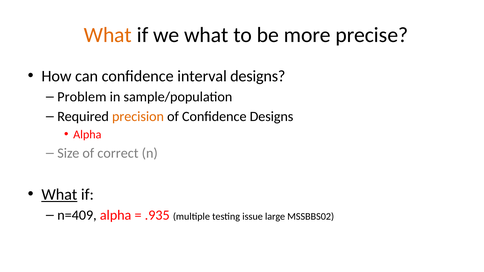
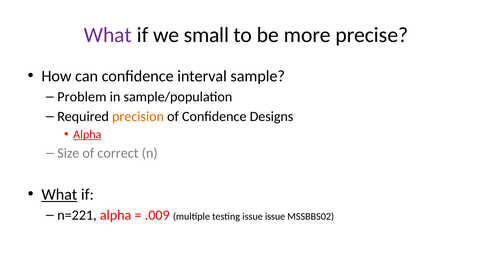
What at (108, 35) colour: orange -> purple
we what: what -> small
interval designs: designs -> sample
Alpha at (87, 135) underline: none -> present
n=409: n=409 -> n=221
.935: .935 -> .009
issue large: large -> issue
